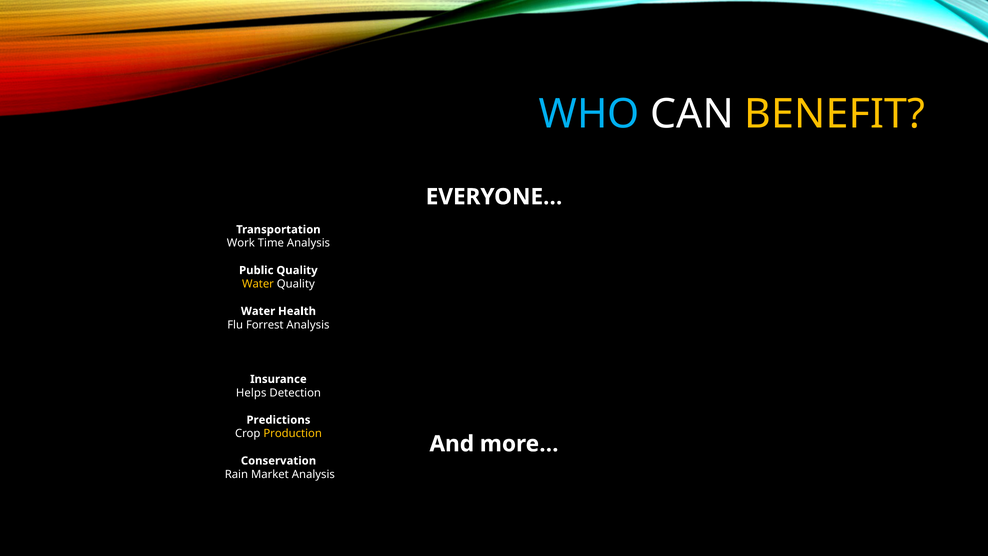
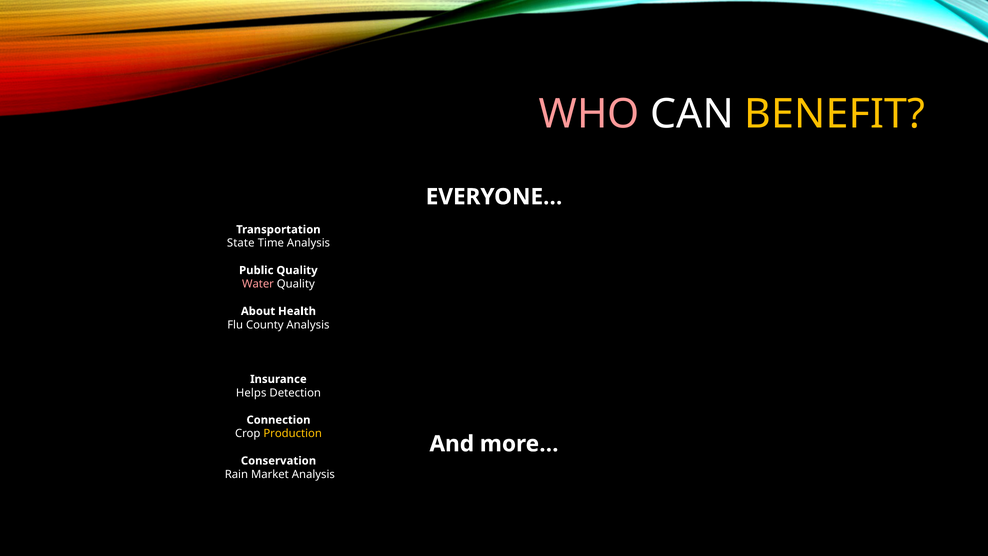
WHO colour: light blue -> pink
Work: Work -> State
Water at (258, 284) colour: yellow -> pink
Water at (258, 311): Water -> About
Forrest: Forrest -> County
Predictions: Predictions -> Connection
